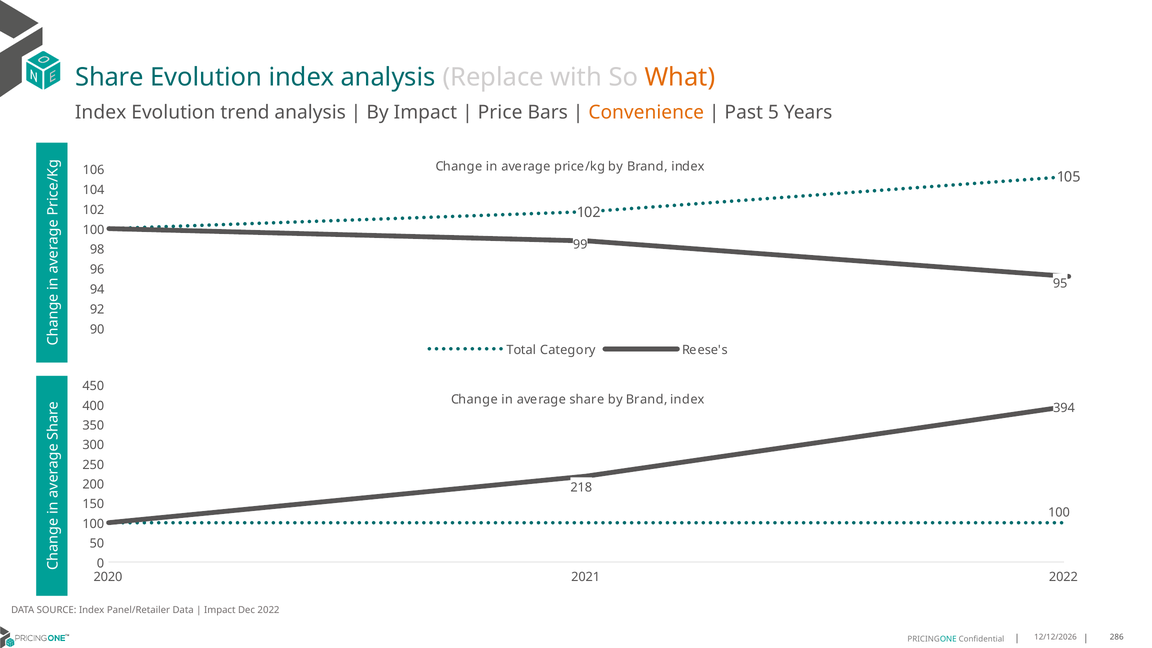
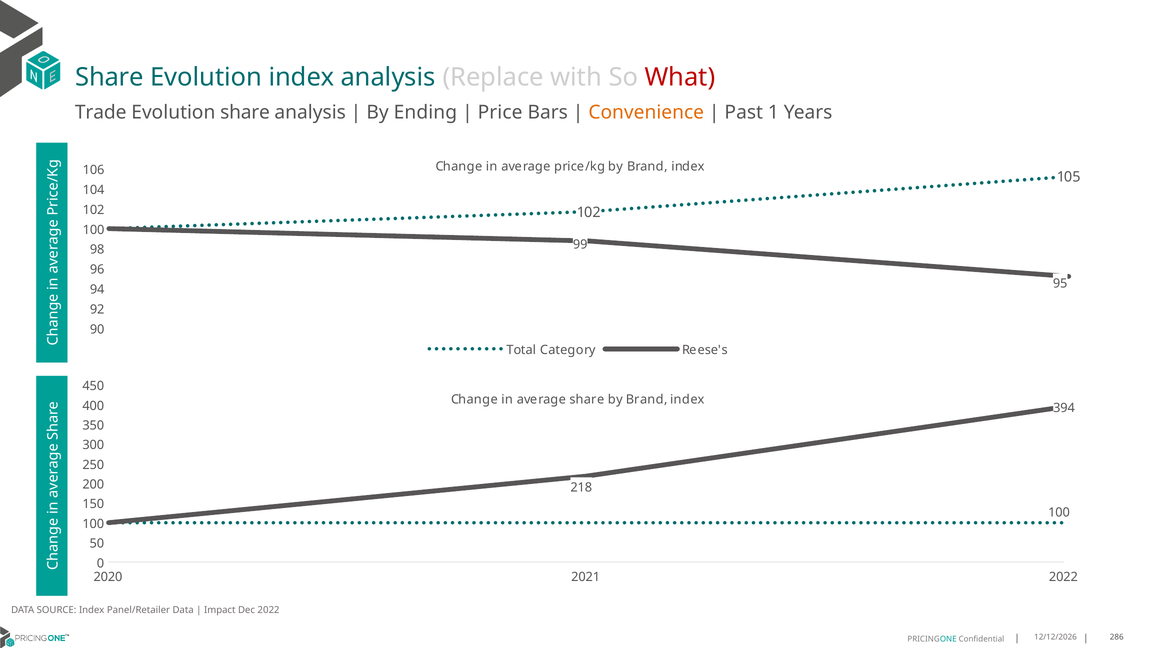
What colour: orange -> red
Index at (101, 112): Index -> Trade
Evolution trend: trend -> share
By Impact: Impact -> Ending
5: 5 -> 1
